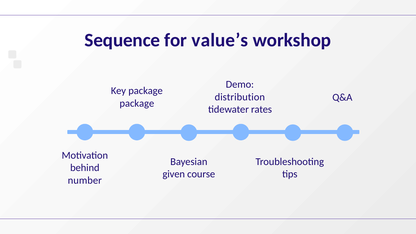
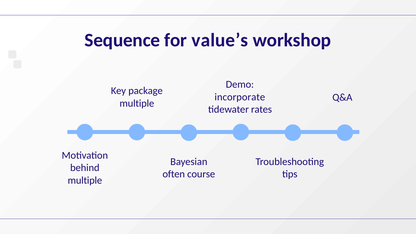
distribution: distribution -> incorporate
package at (137, 103): package -> multiple
given: given -> often
number at (85, 180): number -> multiple
